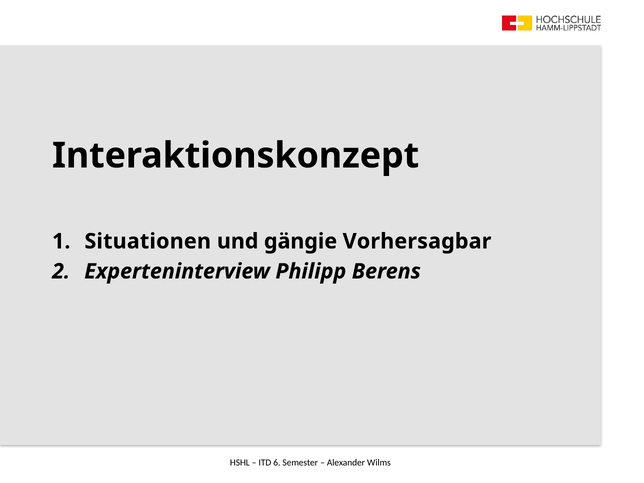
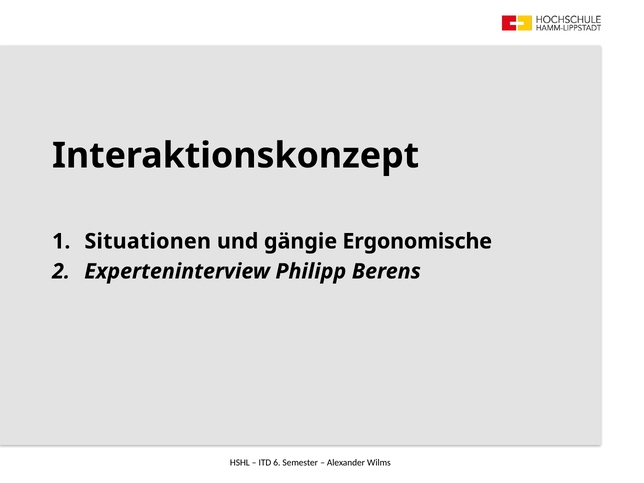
Vorhersagbar: Vorhersagbar -> Ergonomische
